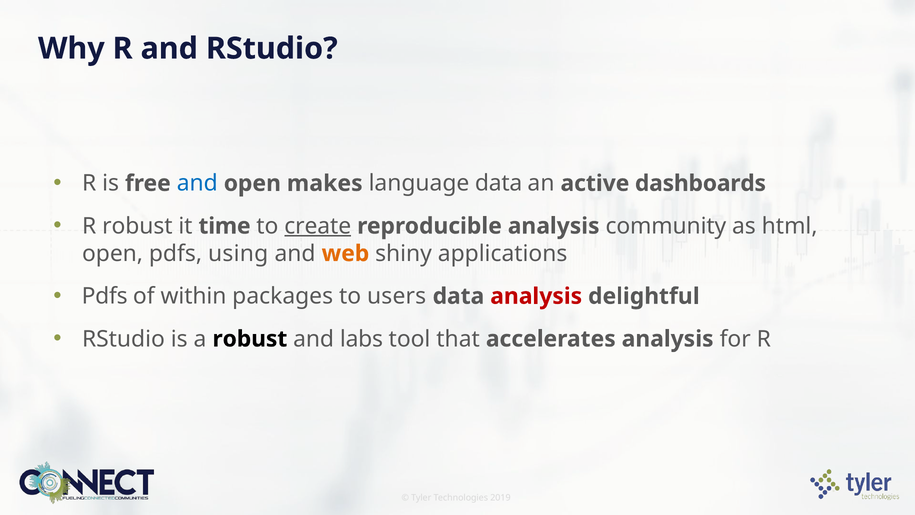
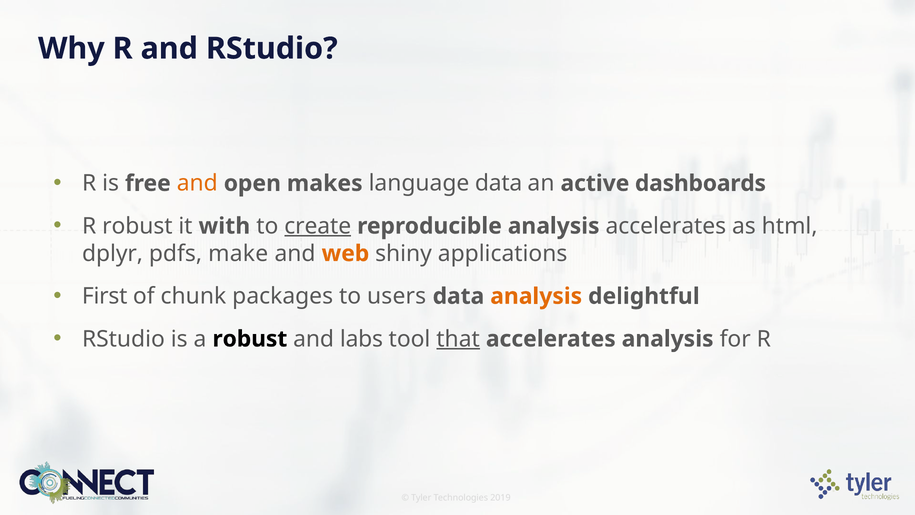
and at (197, 183) colour: blue -> orange
time: time -> with
analysis community: community -> accelerates
open at (113, 253): open -> dplyr
using: using -> make
Pdfs at (105, 296): Pdfs -> First
within: within -> chunk
analysis at (536, 296) colour: red -> orange
that underline: none -> present
